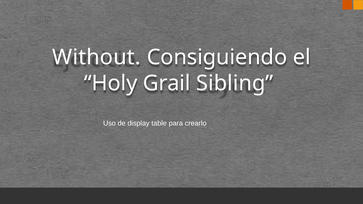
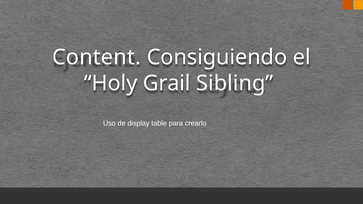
Without: Without -> Content
